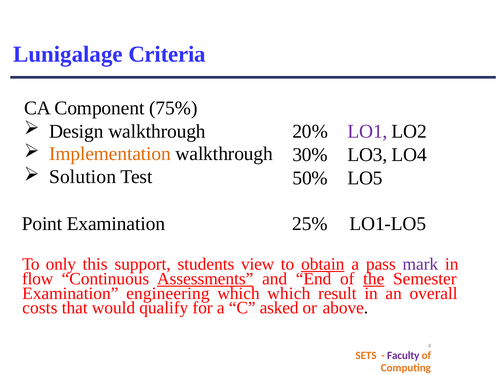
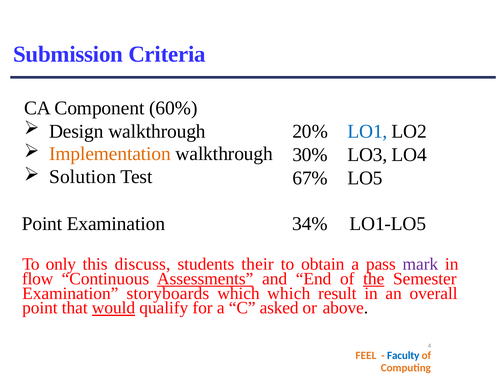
Lunigalage: Lunigalage -> Submission
75%: 75% -> 60%
LO1 colour: purple -> blue
50%: 50% -> 67%
25%: 25% -> 34%
support: support -> discuss
view: view -> their
obtain underline: present -> none
engineering: engineering -> storyboards
costs at (40, 308): costs -> point
would underline: none -> present
SETS: SETS -> FEEL
Faculty colour: purple -> blue
